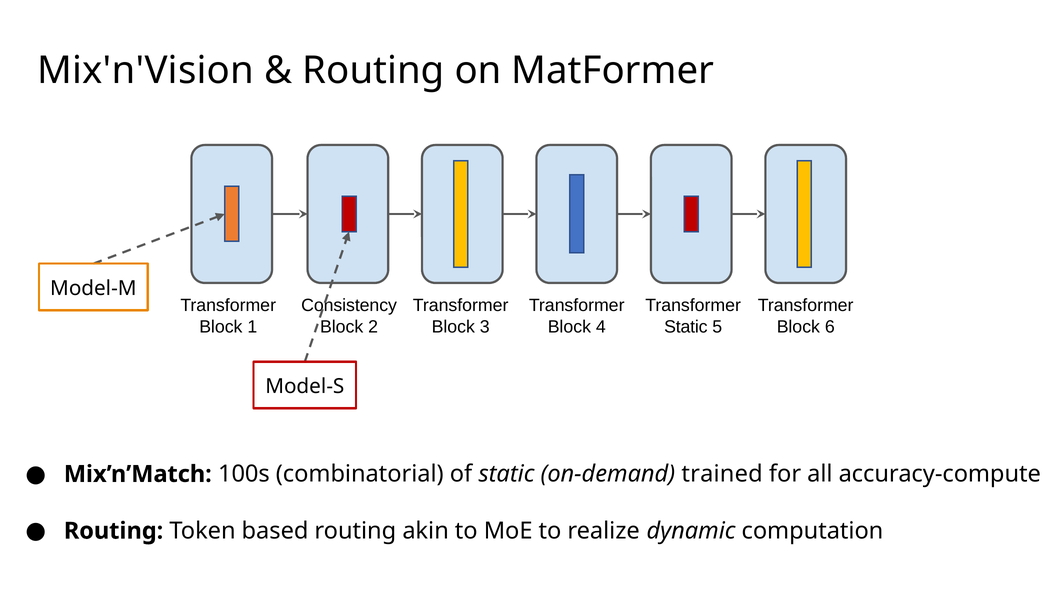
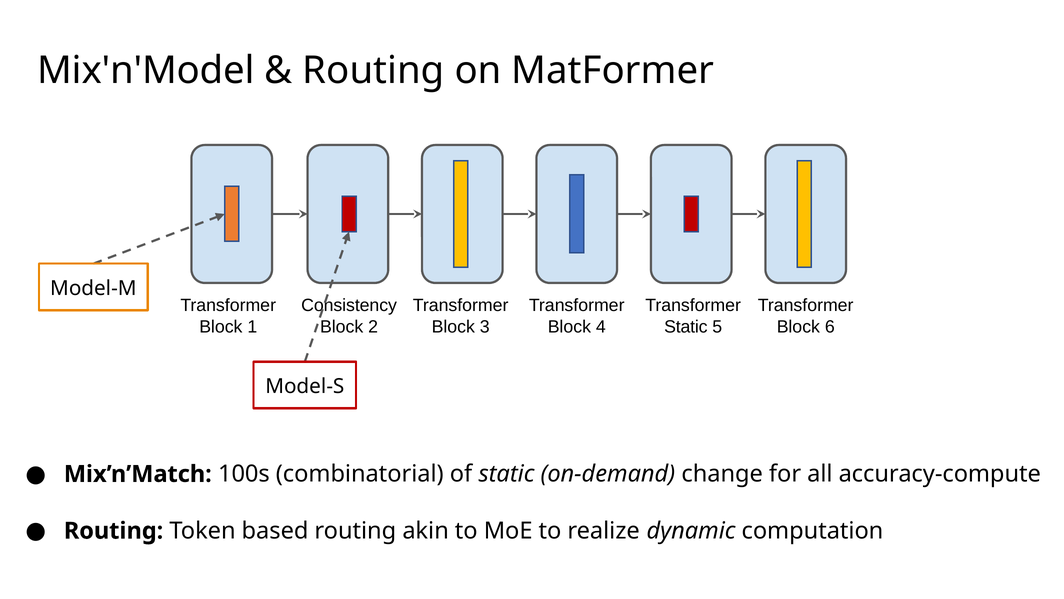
Mix'n'Vision: Mix'n'Vision -> Mix'n'Model
trained: trained -> change
